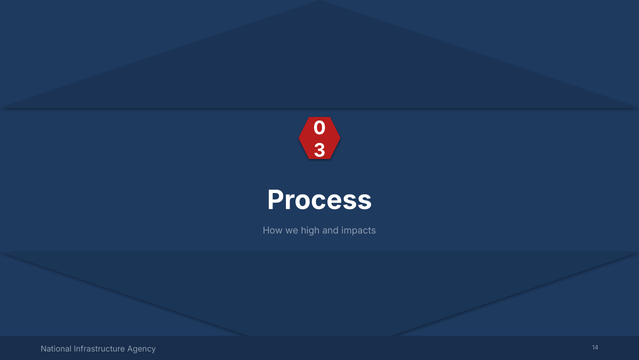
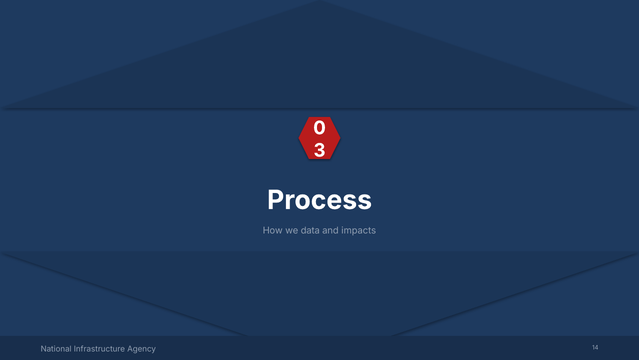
high: high -> data
